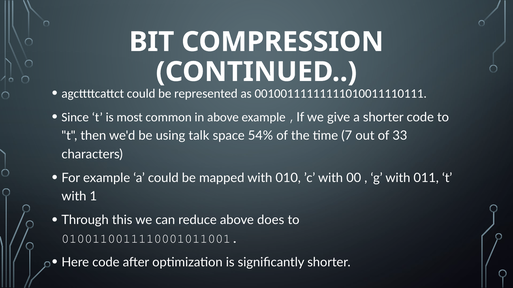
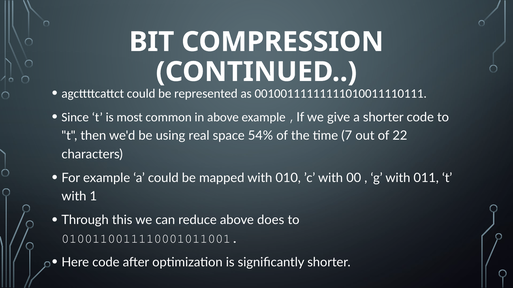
talk: talk -> real
33: 33 -> 22
